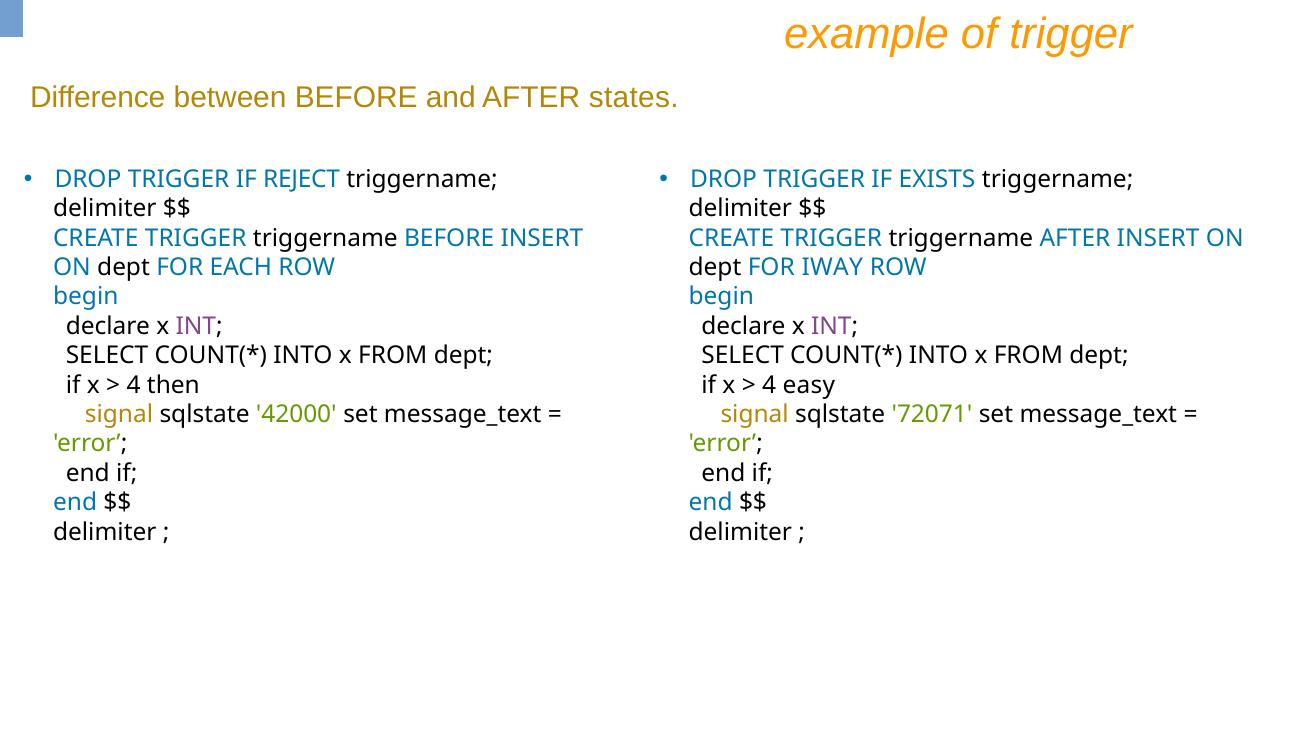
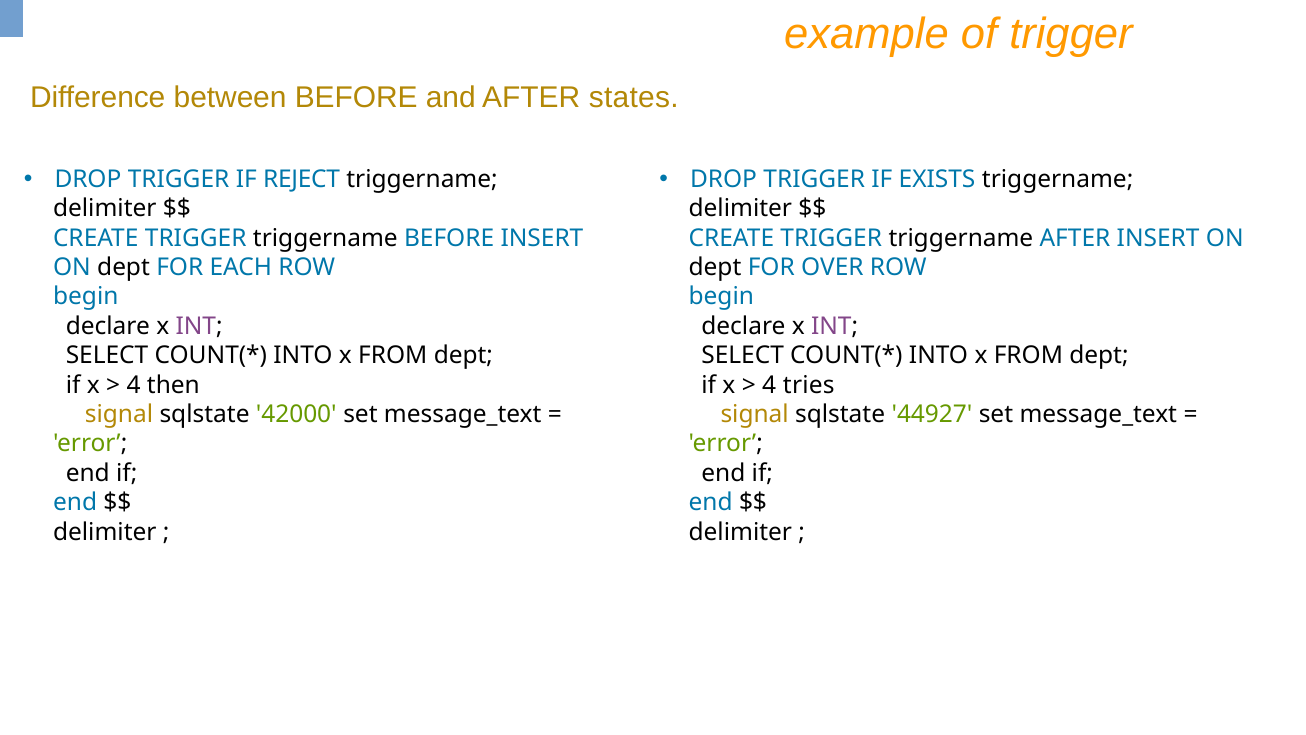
IWAY: IWAY -> OVER
easy: easy -> tries
72071: 72071 -> 44927
